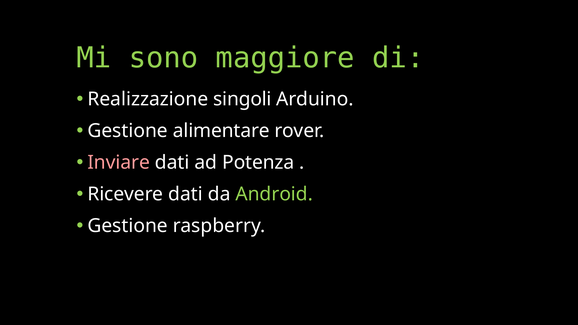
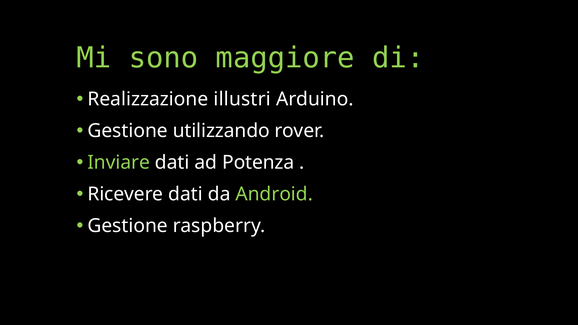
singoli: singoli -> illustri
alimentare: alimentare -> utilizzando
Inviare colour: pink -> light green
